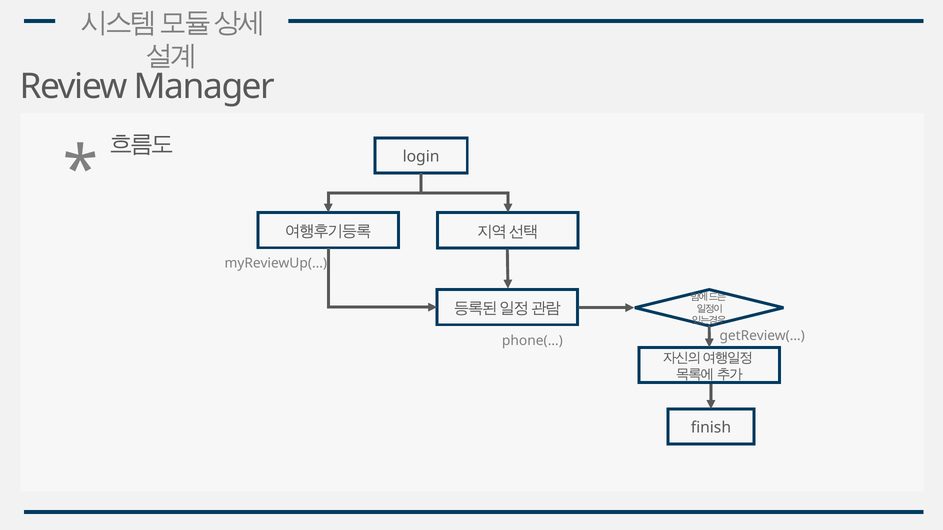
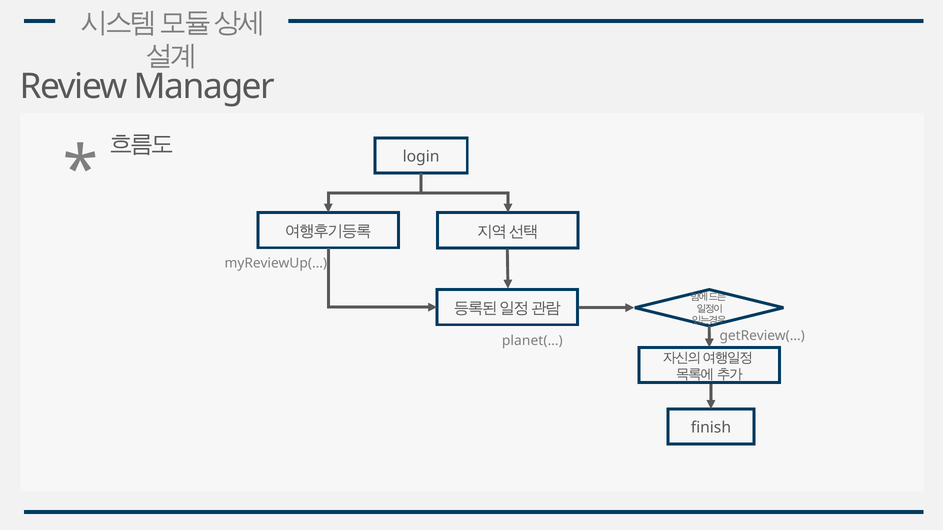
phone(…: phone(… -> planet(…
